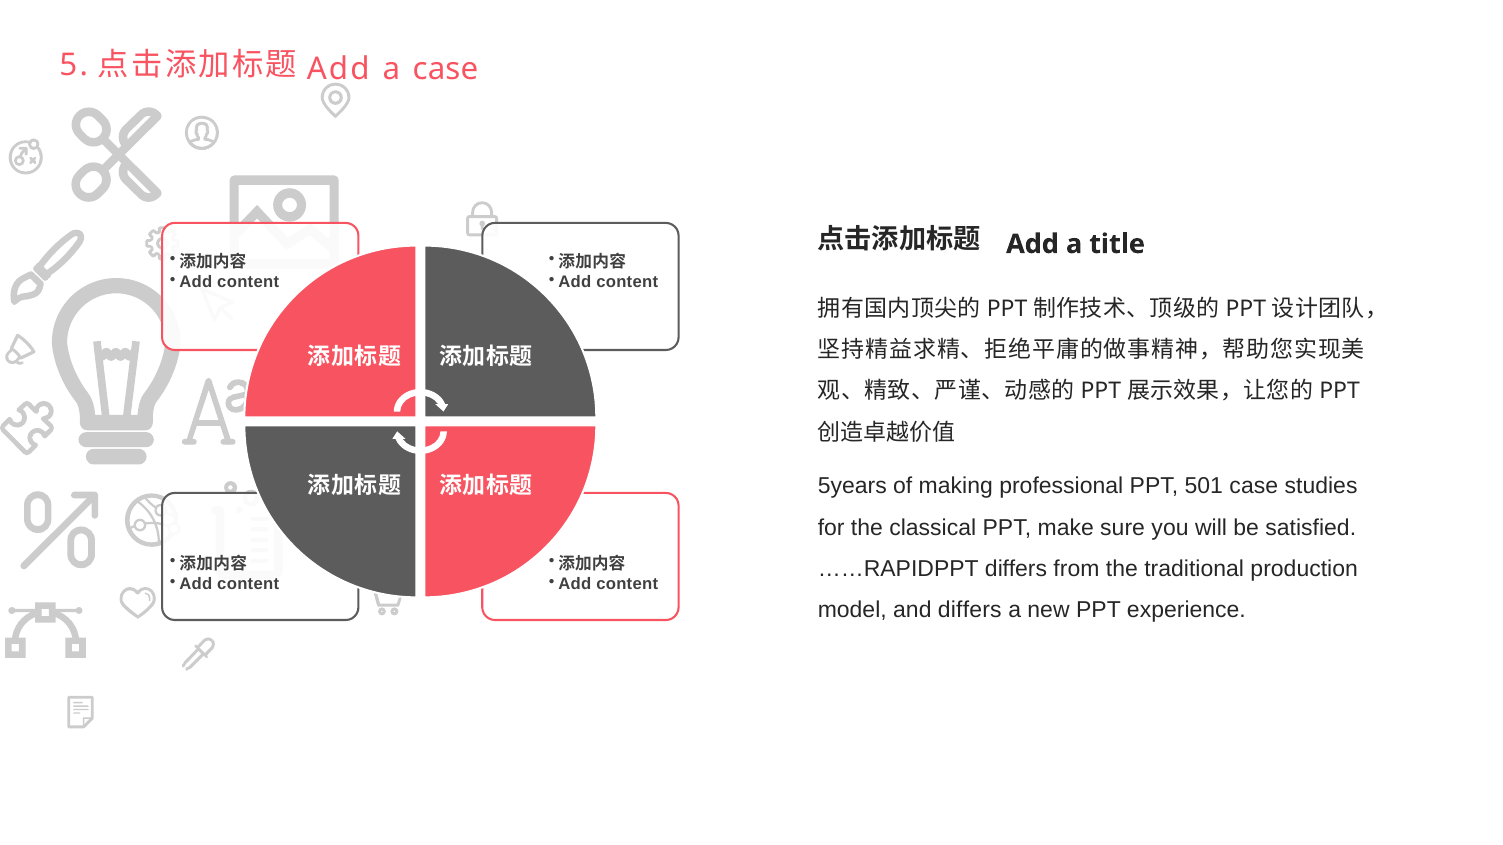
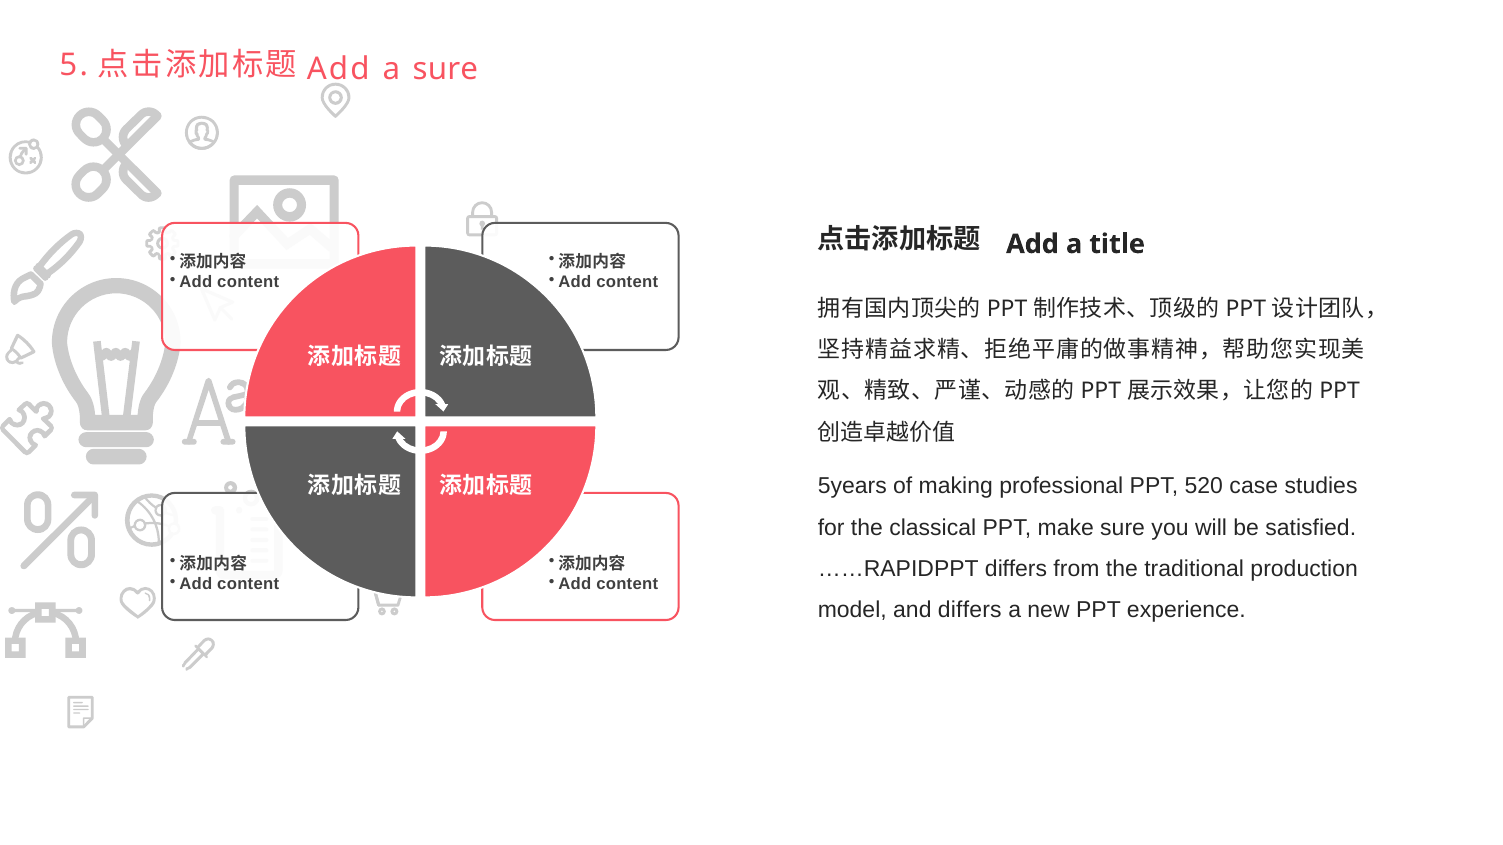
a case: case -> sure
501: 501 -> 520
